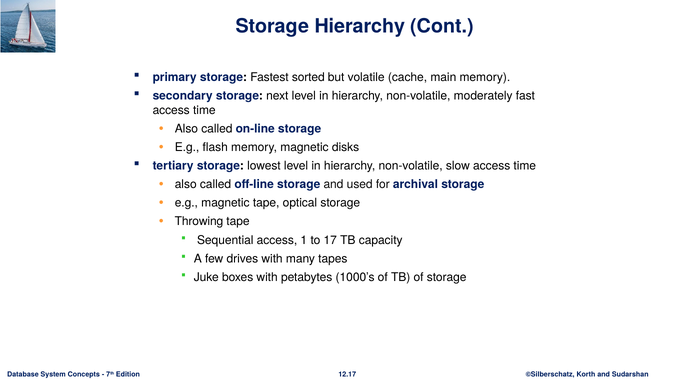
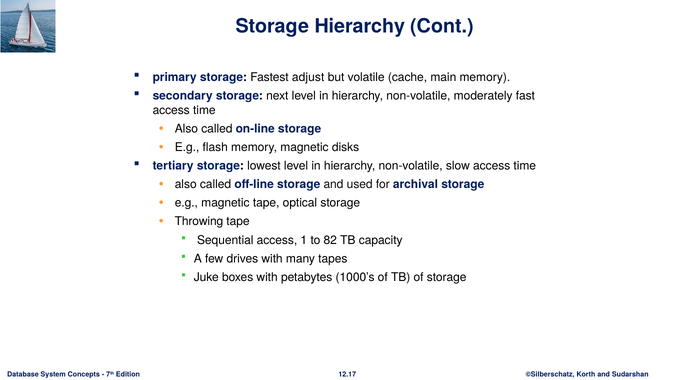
sorted: sorted -> adjust
17: 17 -> 82
